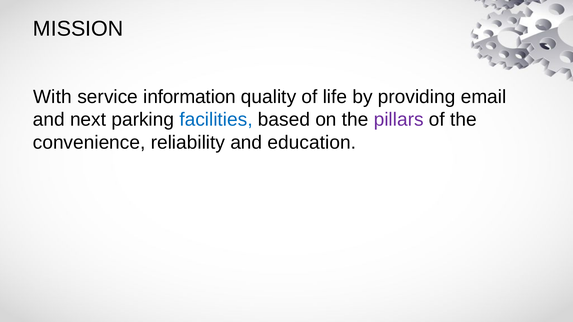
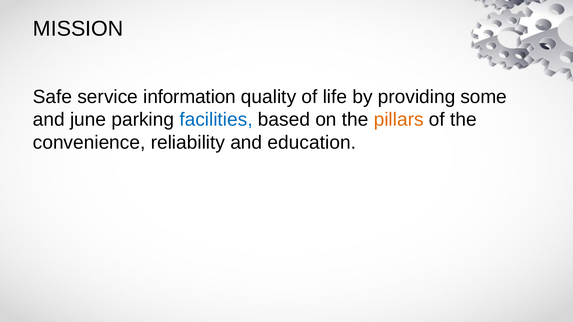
With: With -> Safe
email: email -> some
next: next -> june
pillars colour: purple -> orange
